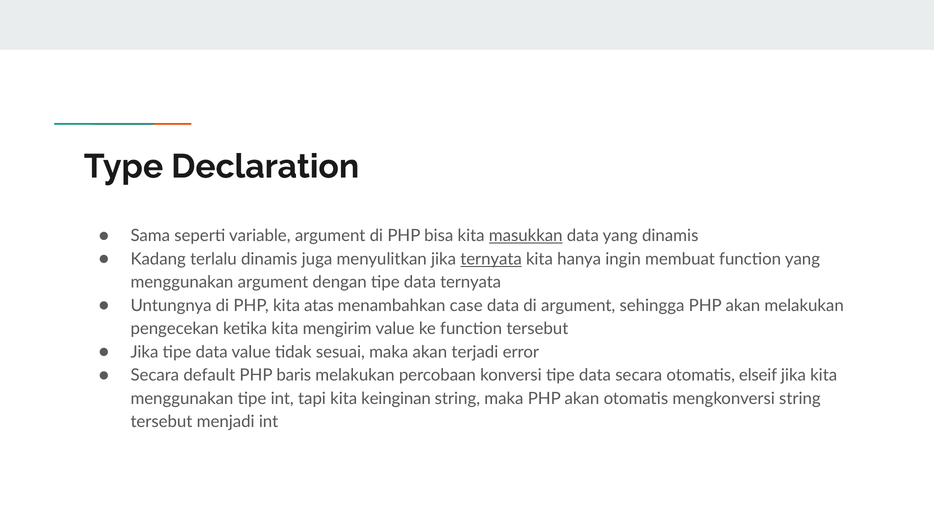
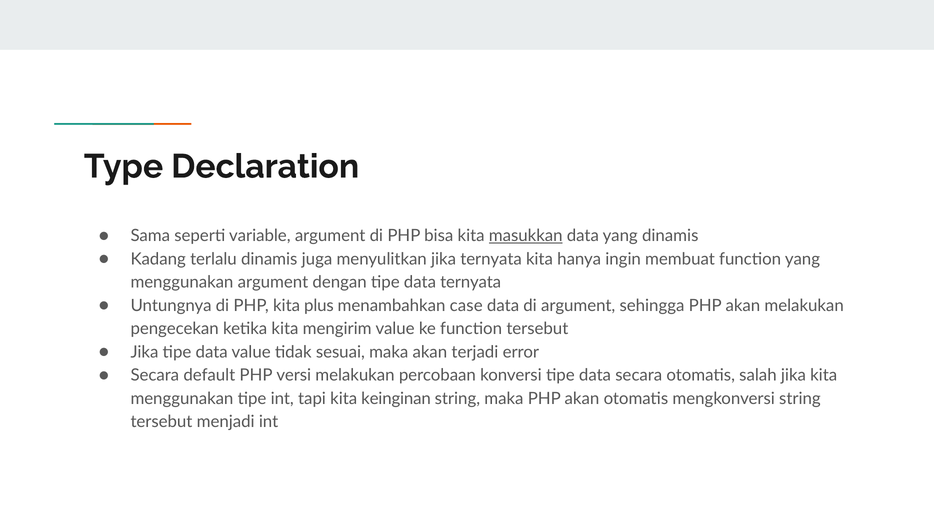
ternyata at (491, 259) underline: present -> none
atas: atas -> plus
baris: baris -> versi
elseif: elseif -> salah
